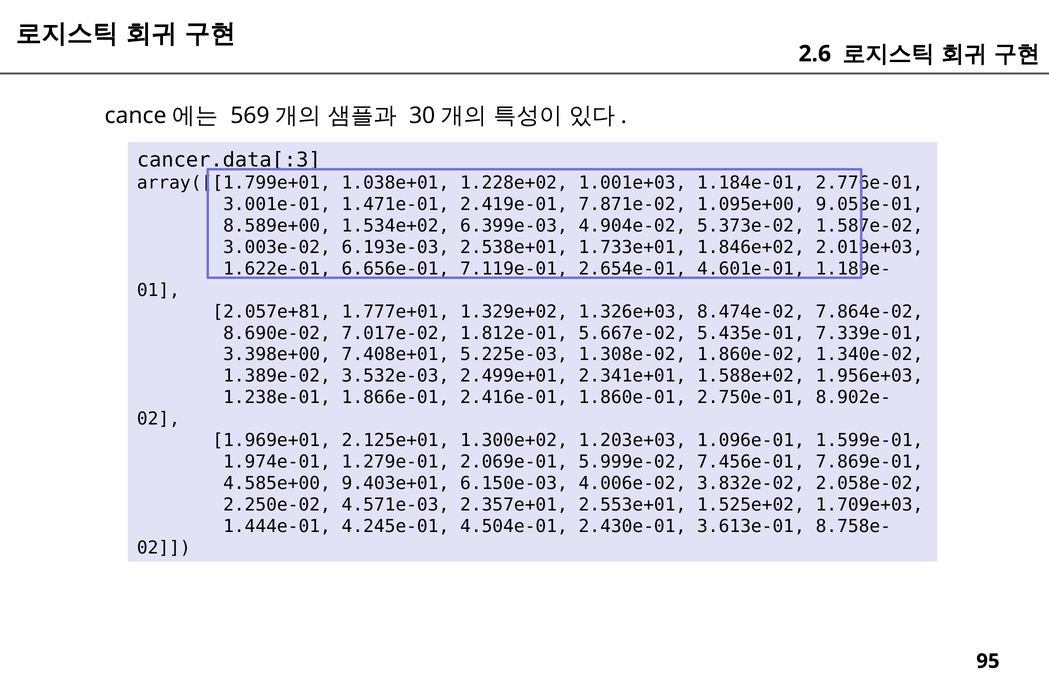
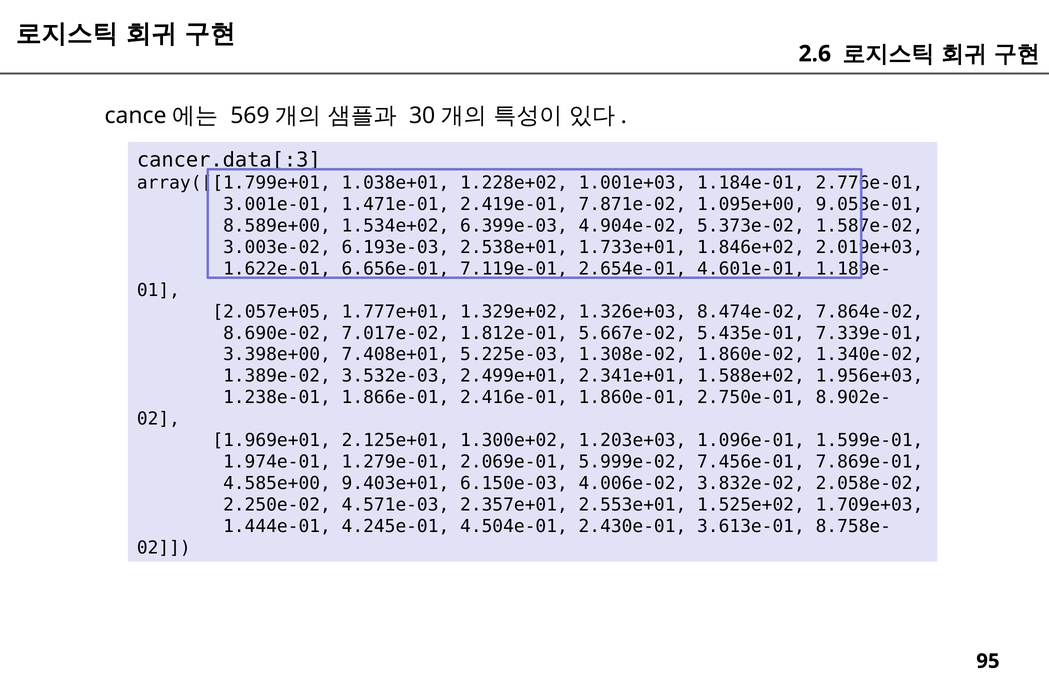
2.057e+81: 2.057e+81 -> 2.057e+05
